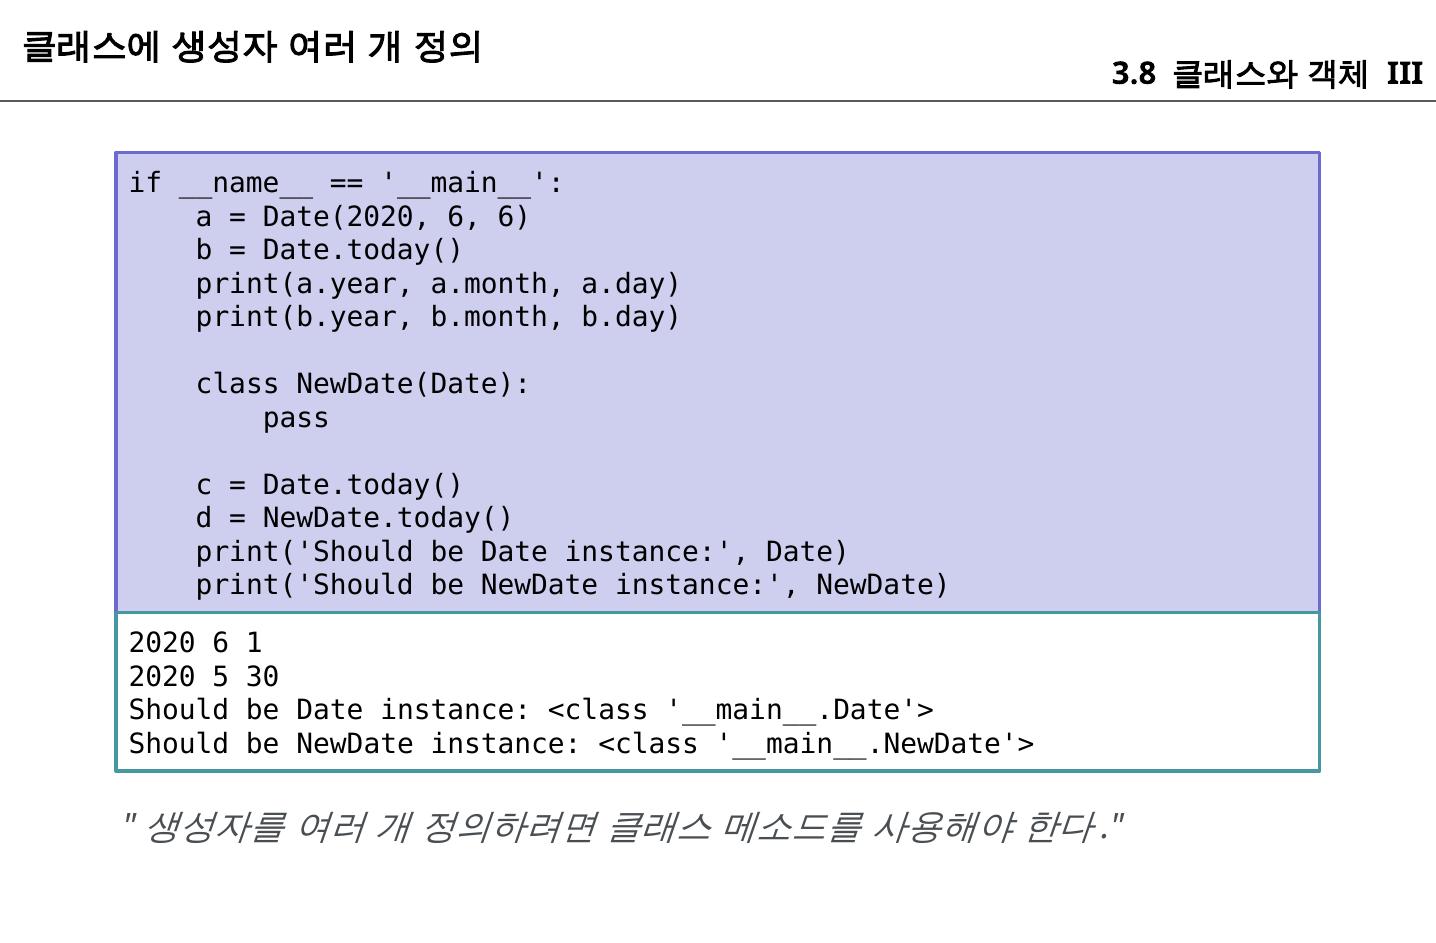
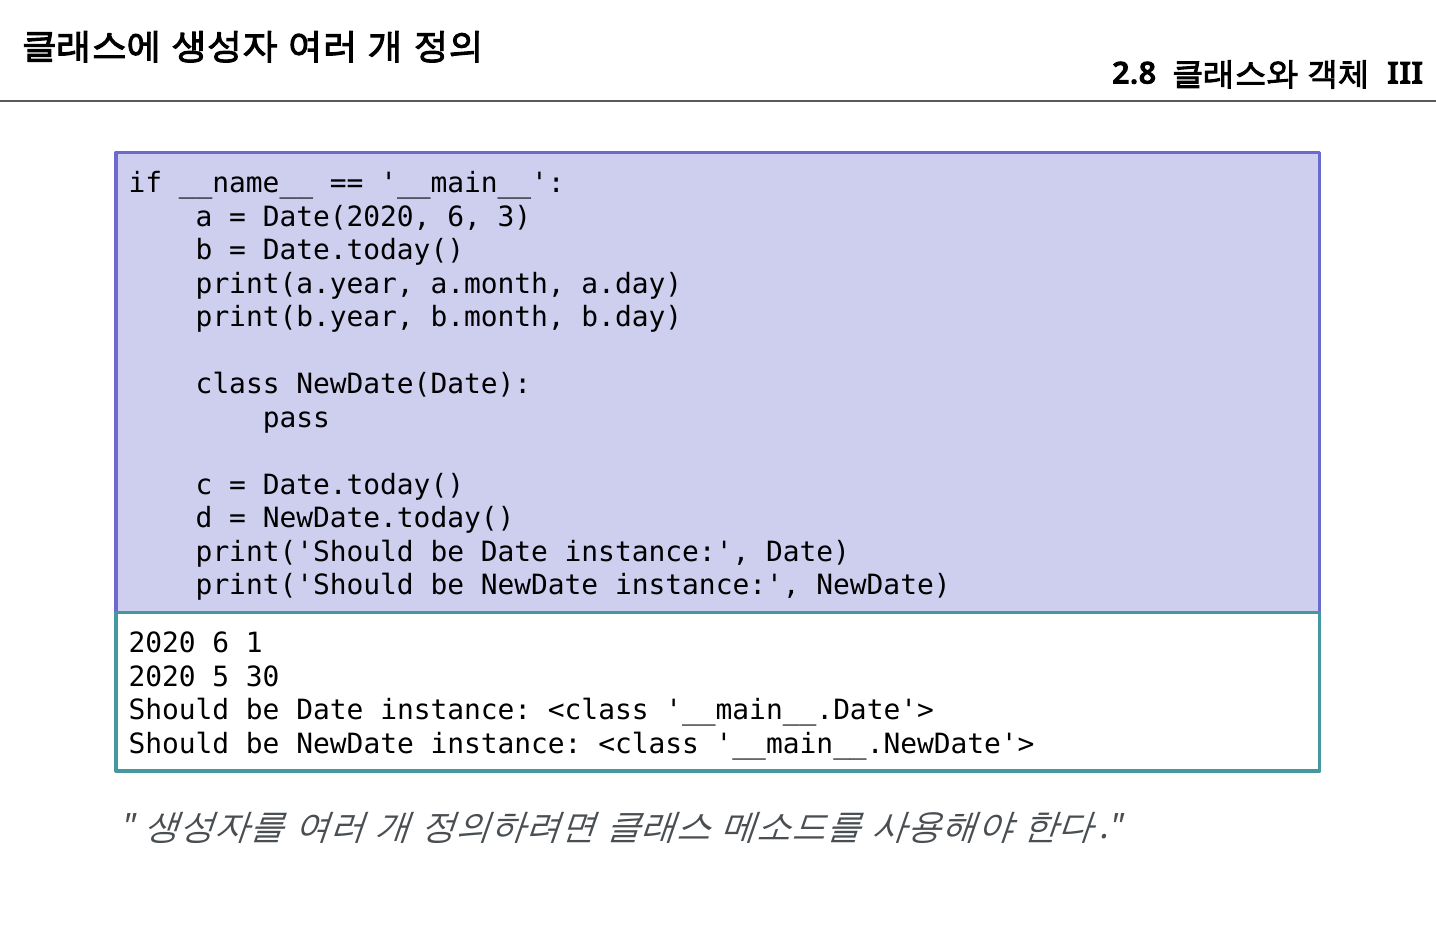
3.8: 3.8 -> 2.8
6 6: 6 -> 3
